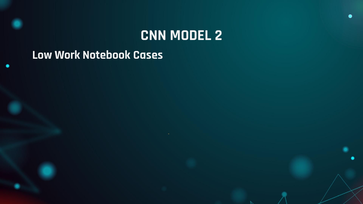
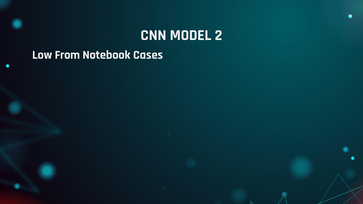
Work: Work -> From
